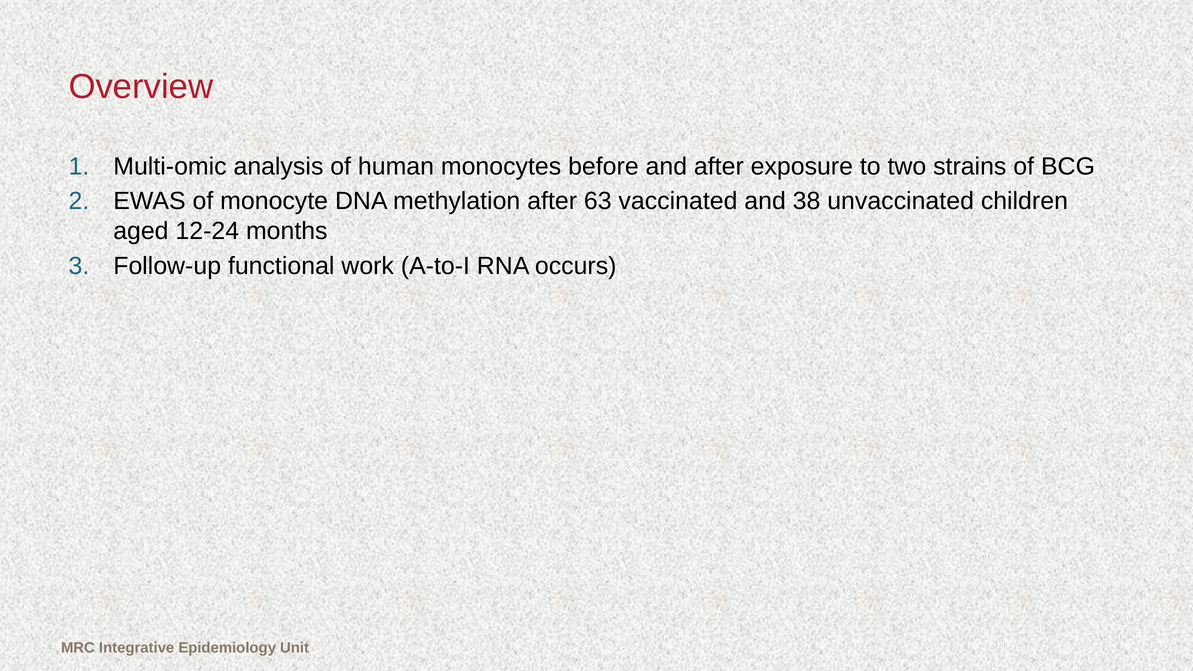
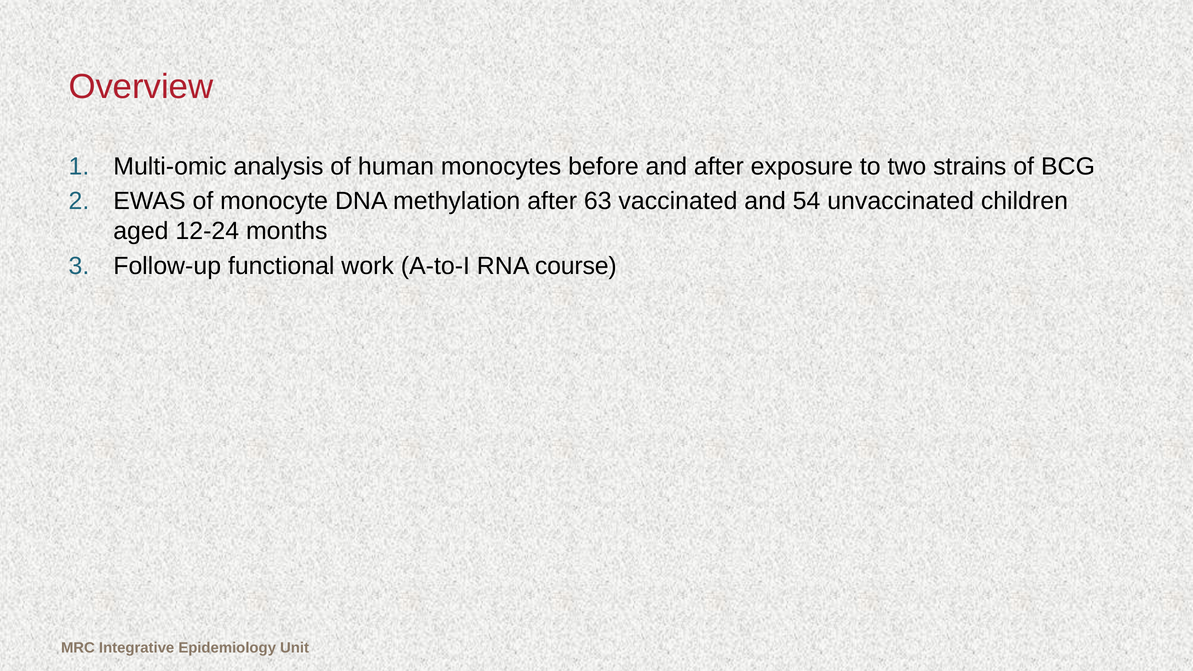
38: 38 -> 54
occurs: occurs -> course
